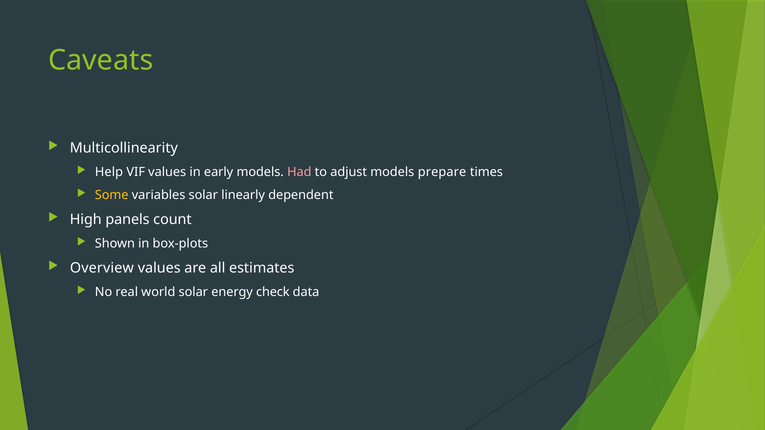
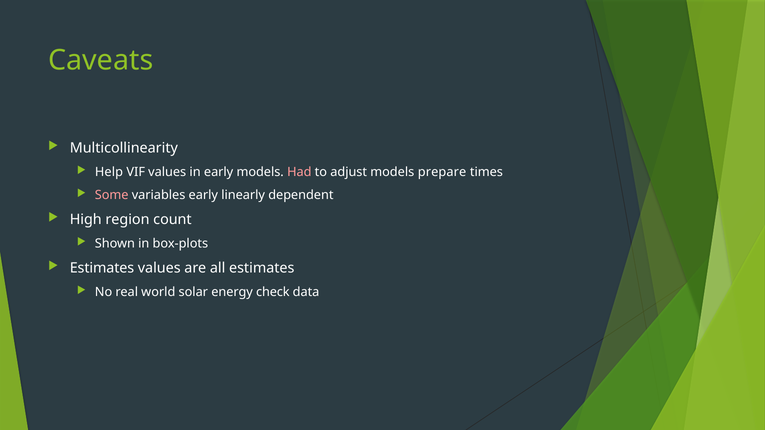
Some colour: yellow -> pink
variables solar: solar -> early
panels: panels -> region
Overview at (102, 268): Overview -> Estimates
